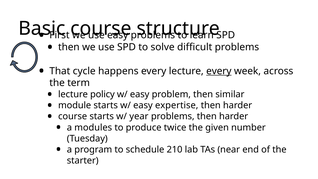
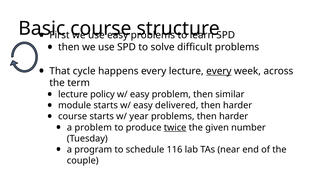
expertise: expertise -> delivered
a modules: modules -> problem
twice underline: none -> present
210: 210 -> 116
starter: starter -> couple
